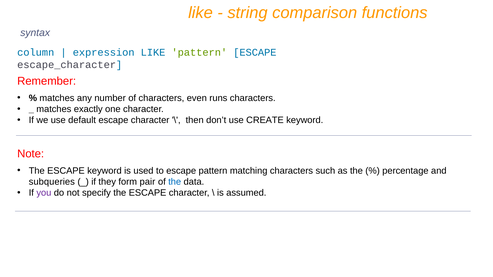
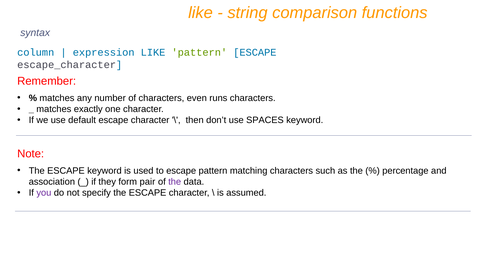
CREATE: CREATE -> SPACES
subqueries: subqueries -> association
the at (175, 182) colour: blue -> purple
